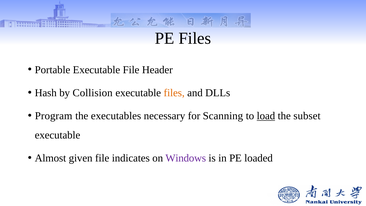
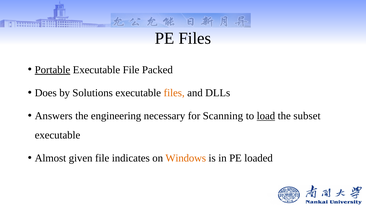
Portable underline: none -> present
Header: Header -> Packed
Hash: Hash -> Does
Collision: Collision -> Solutions
Program: Program -> Answers
executables: executables -> engineering
Windows colour: purple -> orange
